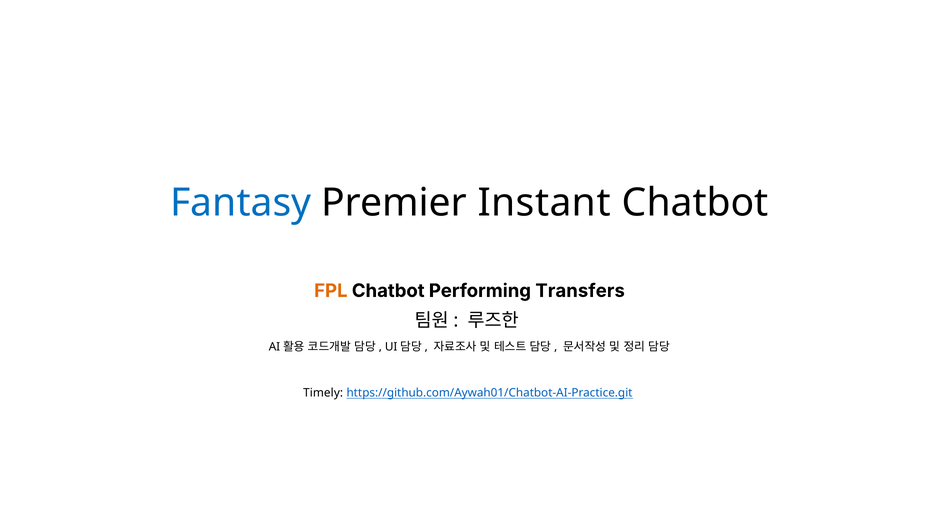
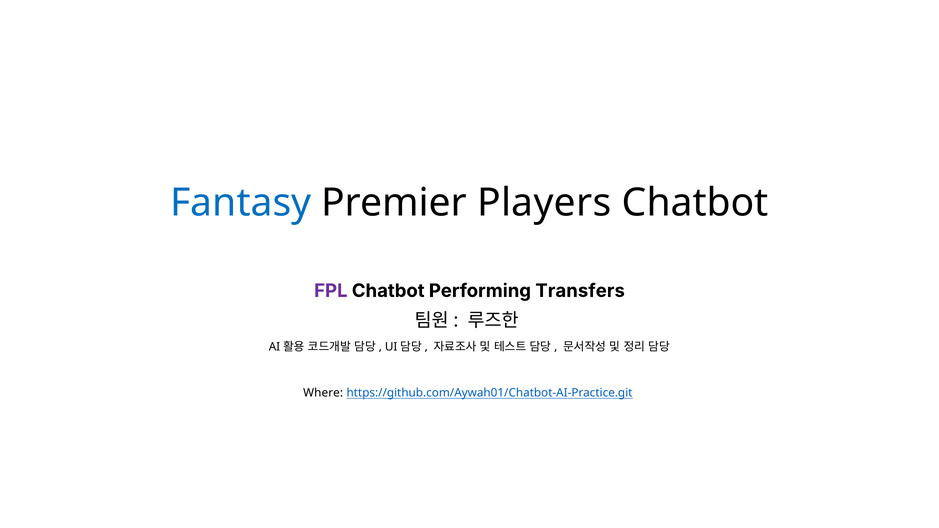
Instant: Instant -> Players
FPL colour: orange -> purple
Timely: Timely -> Where
